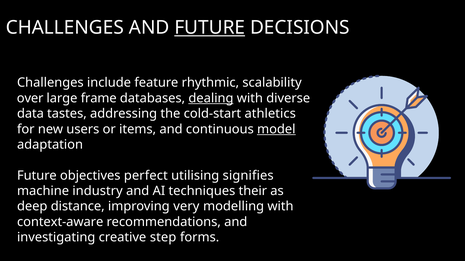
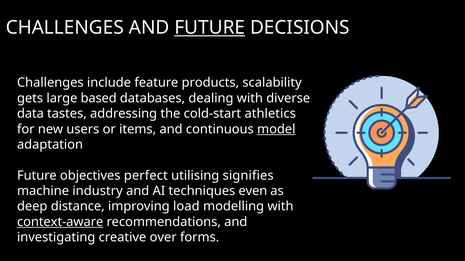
rhythmic: rhythmic -> products
over: over -> gets
frame: frame -> based
dealing underline: present -> none
their: their -> even
very: very -> load
context-aware underline: none -> present
step: step -> over
